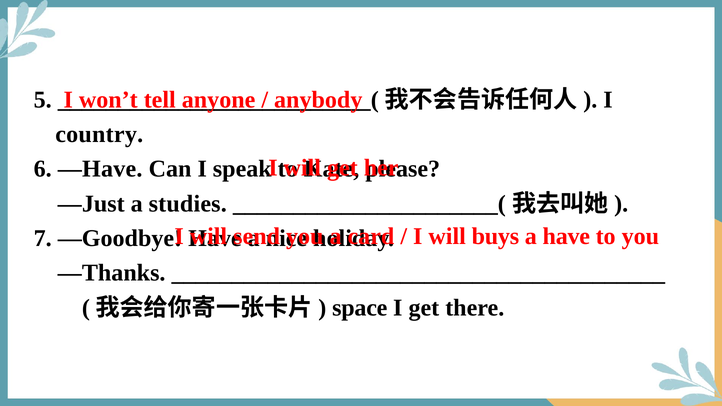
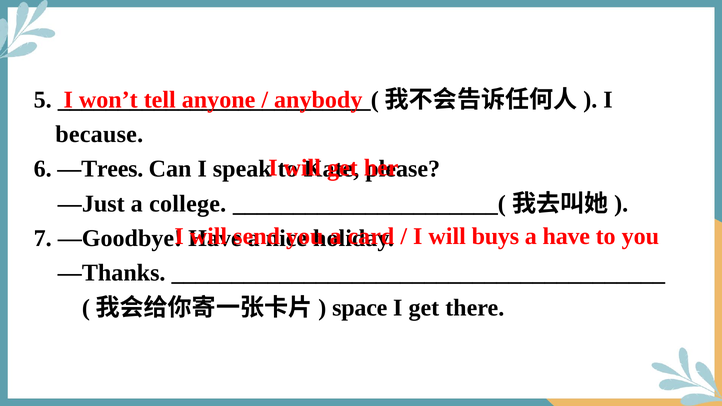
country: country -> because
—Have: —Have -> —Trees
studies: studies -> college
